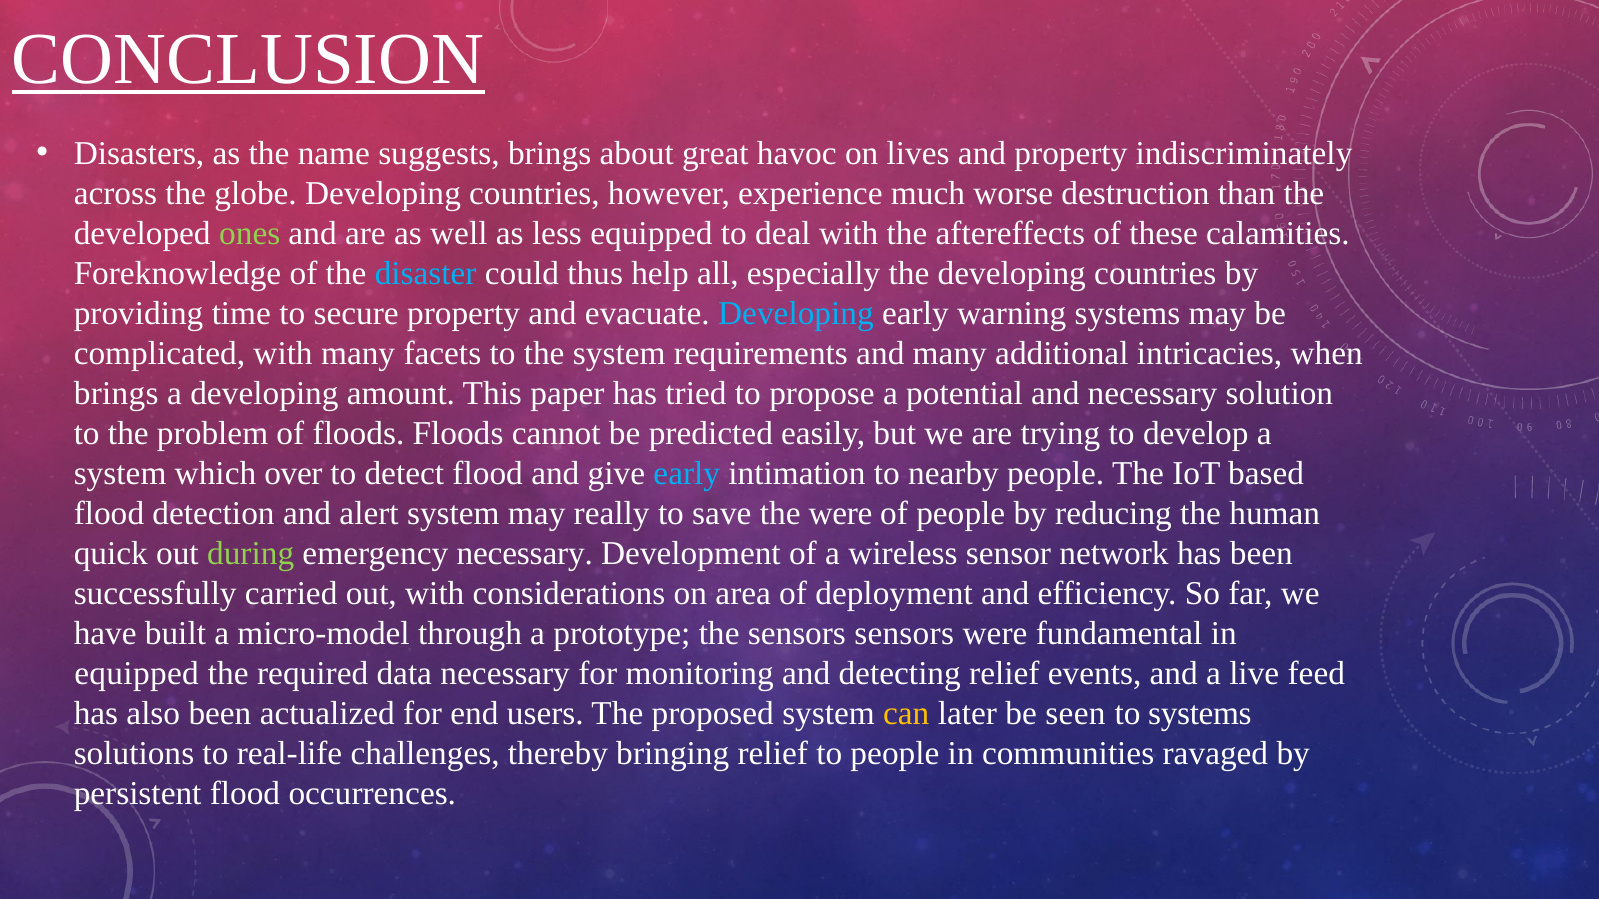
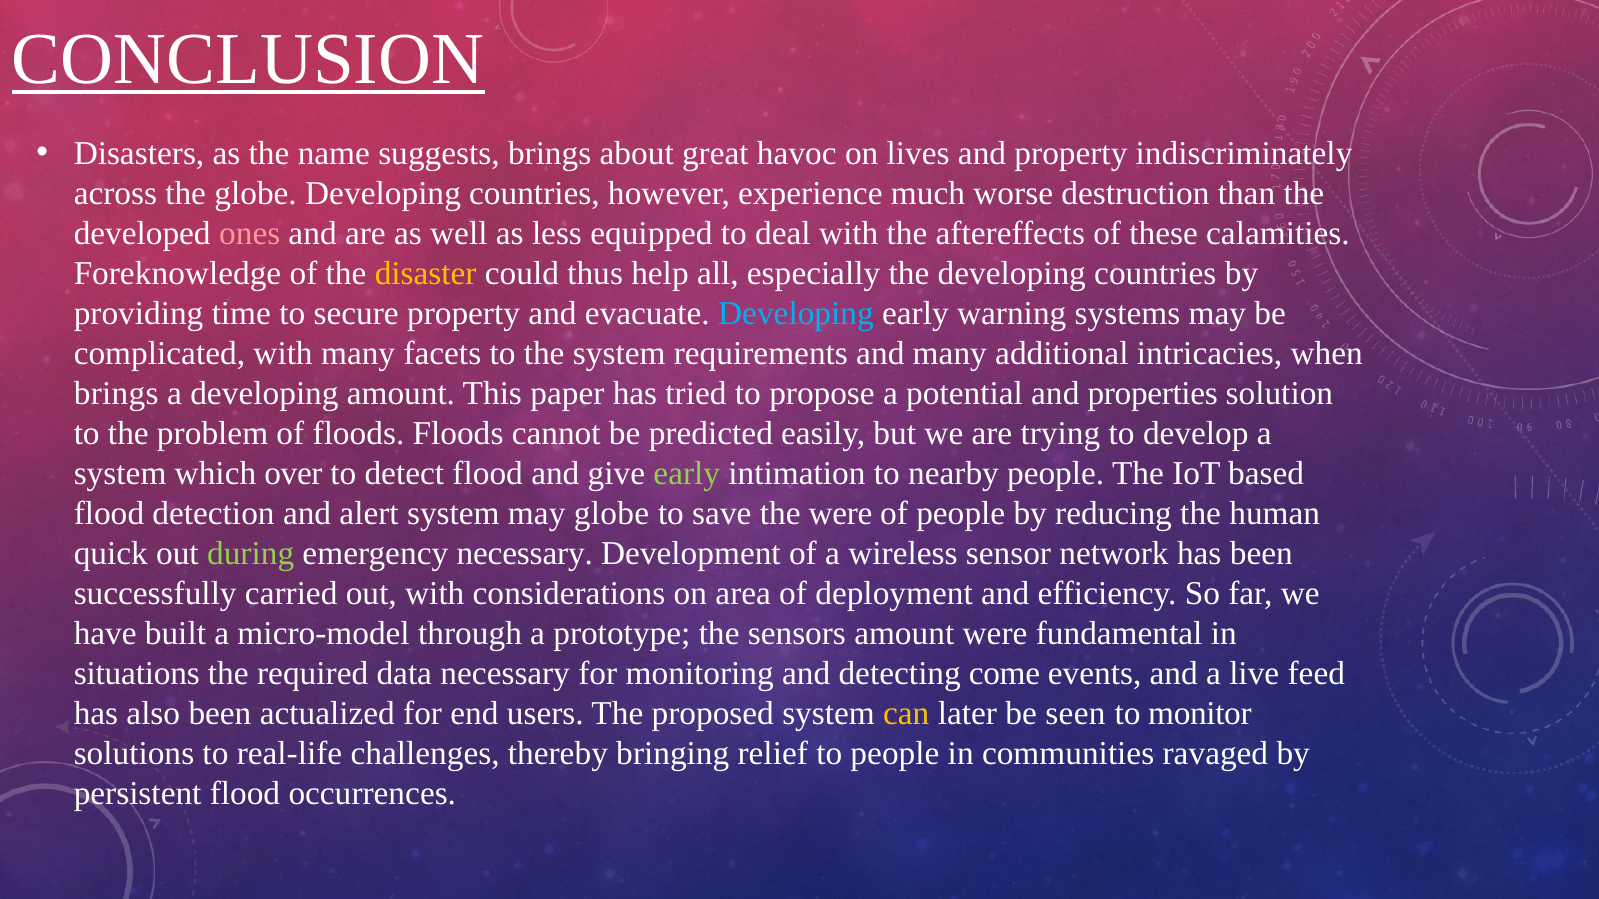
ones colour: light green -> pink
disaster colour: light blue -> yellow
and necessary: necessary -> properties
early at (687, 474) colour: light blue -> light green
may really: really -> globe
sensors sensors: sensors -> amount
equipped at (137, 674): equipped -> situations
detecting relief: relief -> come
to systems: systems -> monitor
